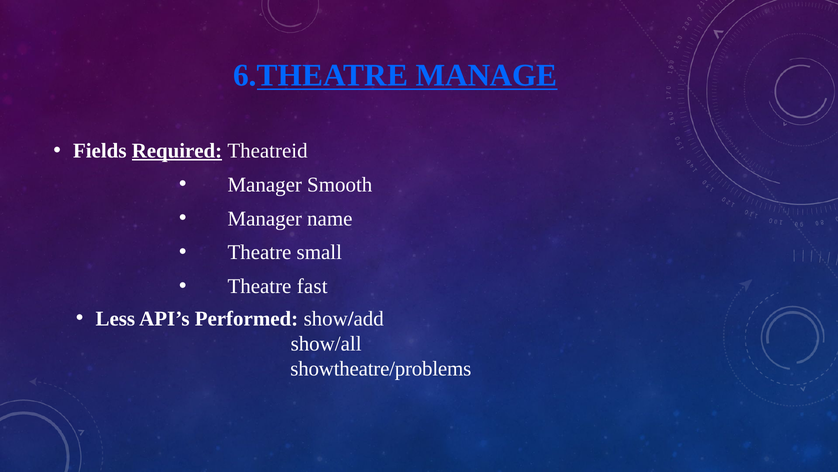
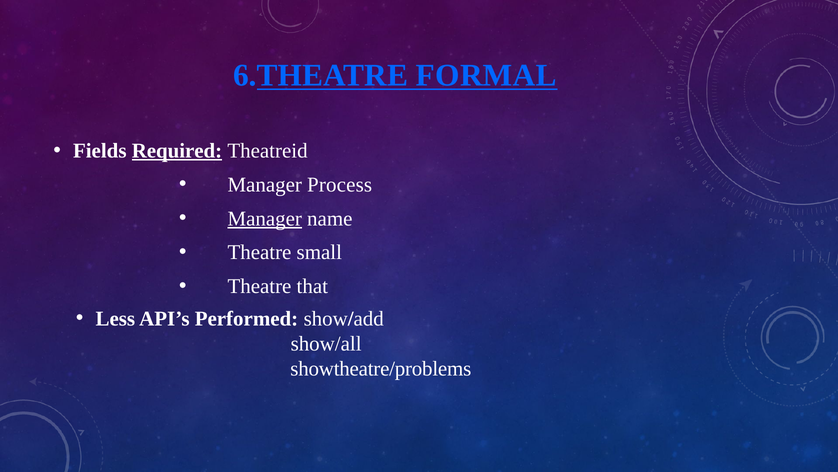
MANAGE: MANAGE -> FORMAL
Smooth: Smooth -> Process
Manager at (265, 218) underline: none -> present
fast: fast -> that
